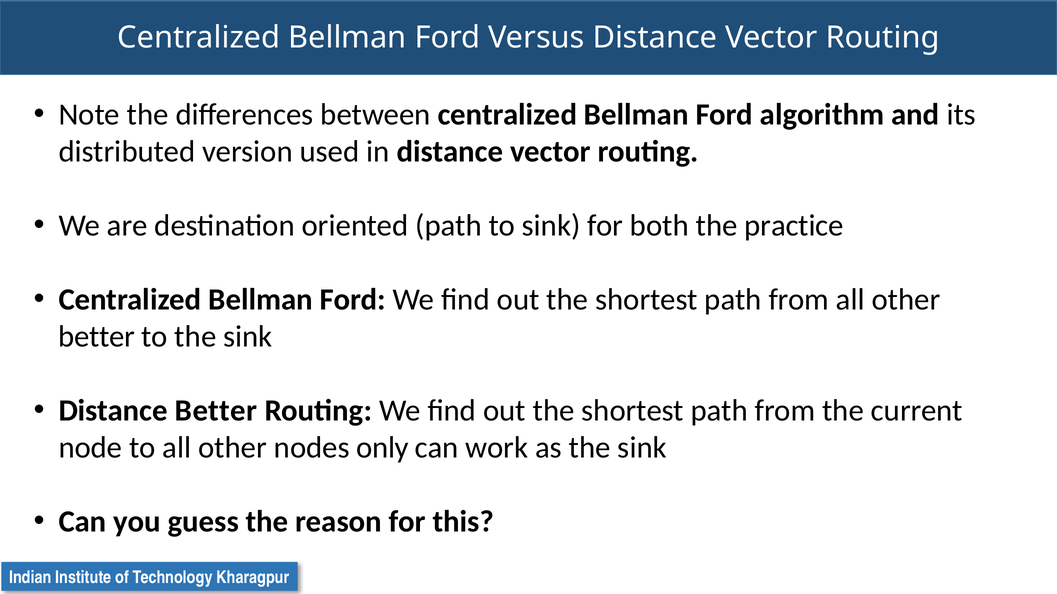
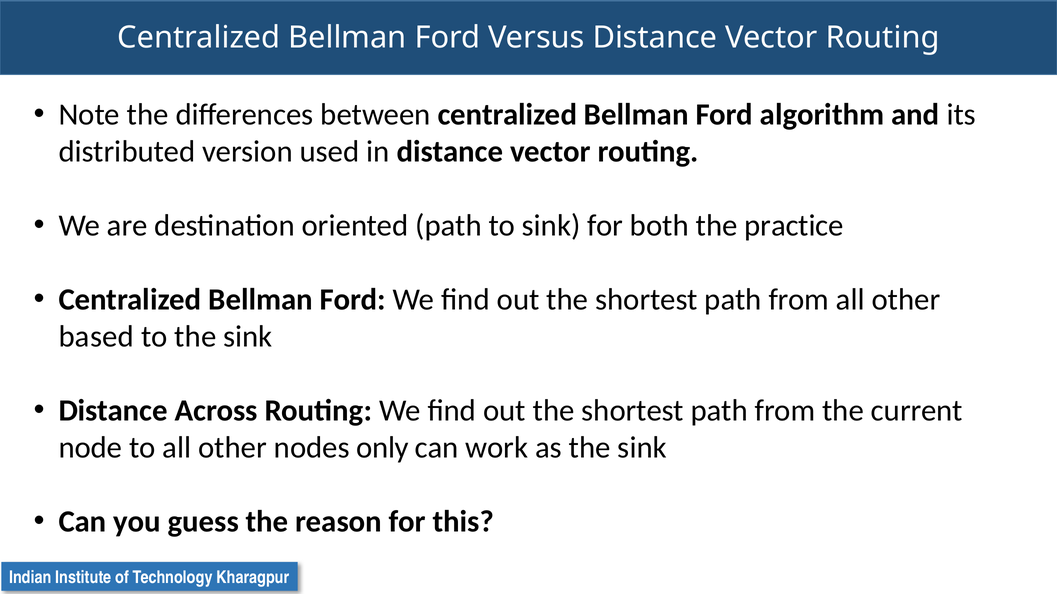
better at (97, 337): better -> based
Distance Better: Better -> Across
